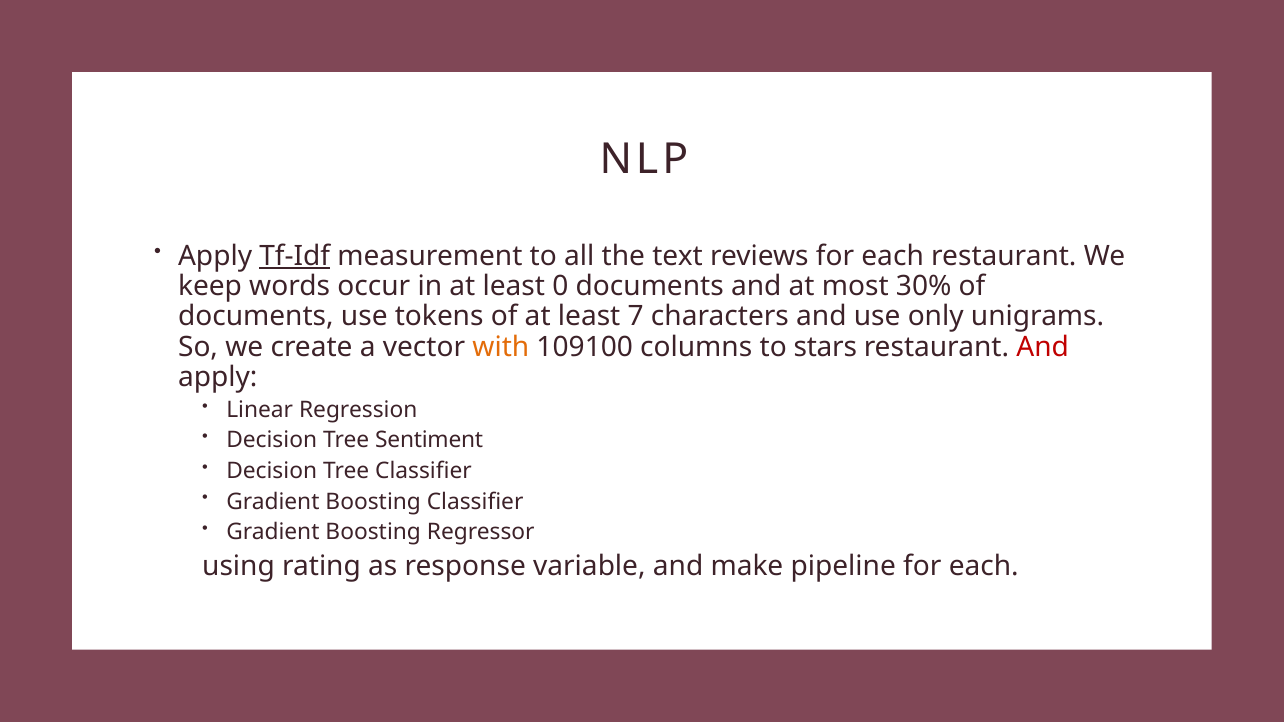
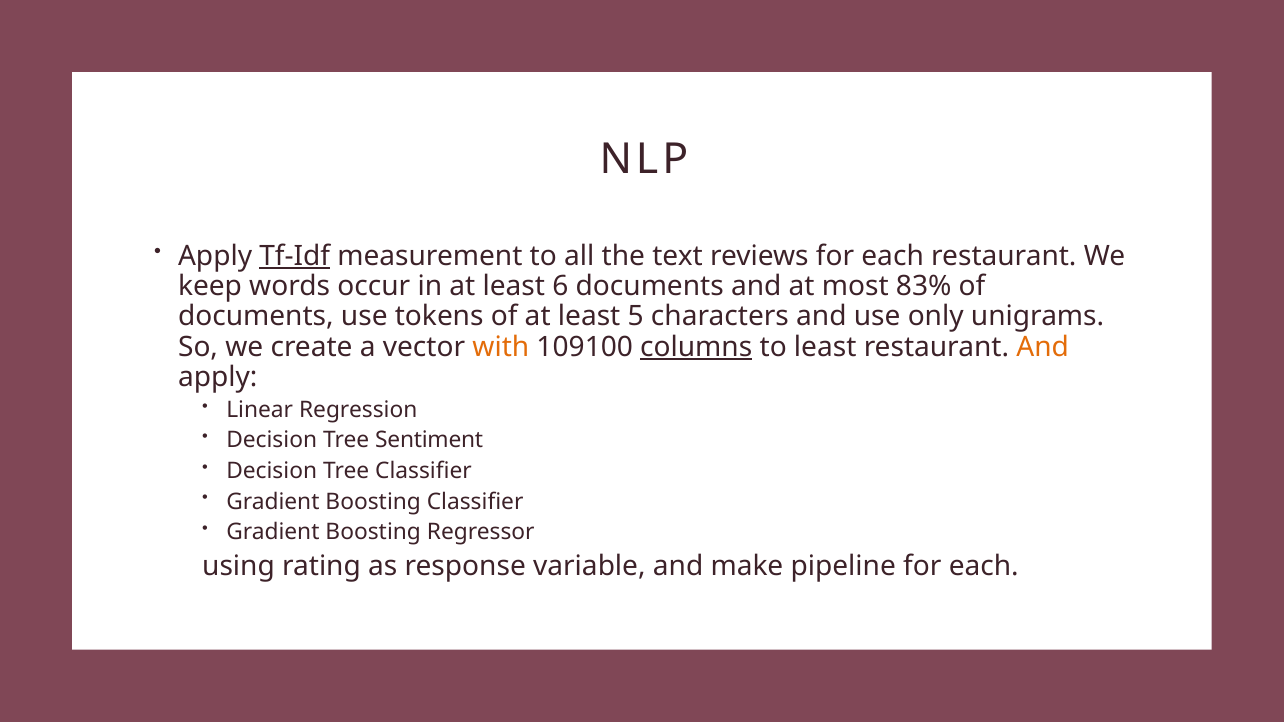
0: 0 -> 6
30%: 30% -> 83%
7: 7 -> 5
columns underline: none -> present
to stars: stars -> least
And at (1043, 347) colour: red -> orange
